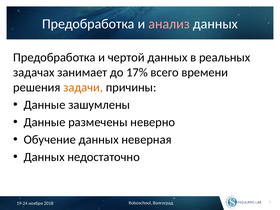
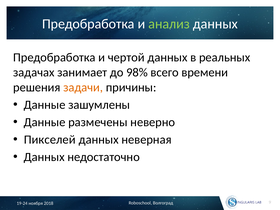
анализ colour: pink -> light green
17%: 17% -> 98%
Обучение: Обучение -> Пикселей
